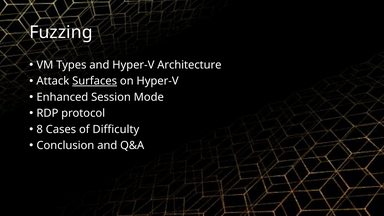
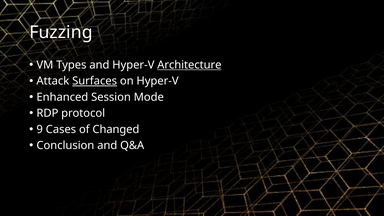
Architecture underline: none -> present
8: 8 -> 9
Difficulty: Difficulty -> Changed
